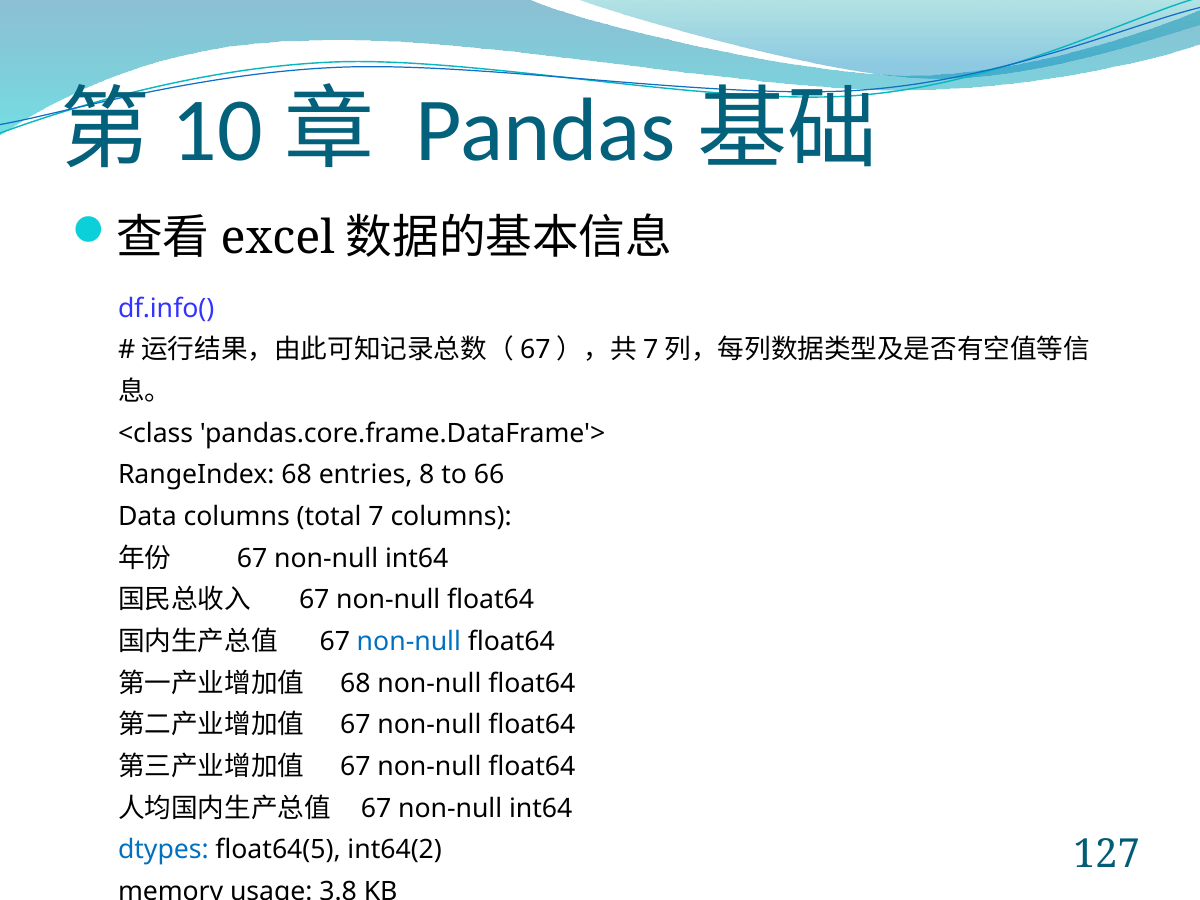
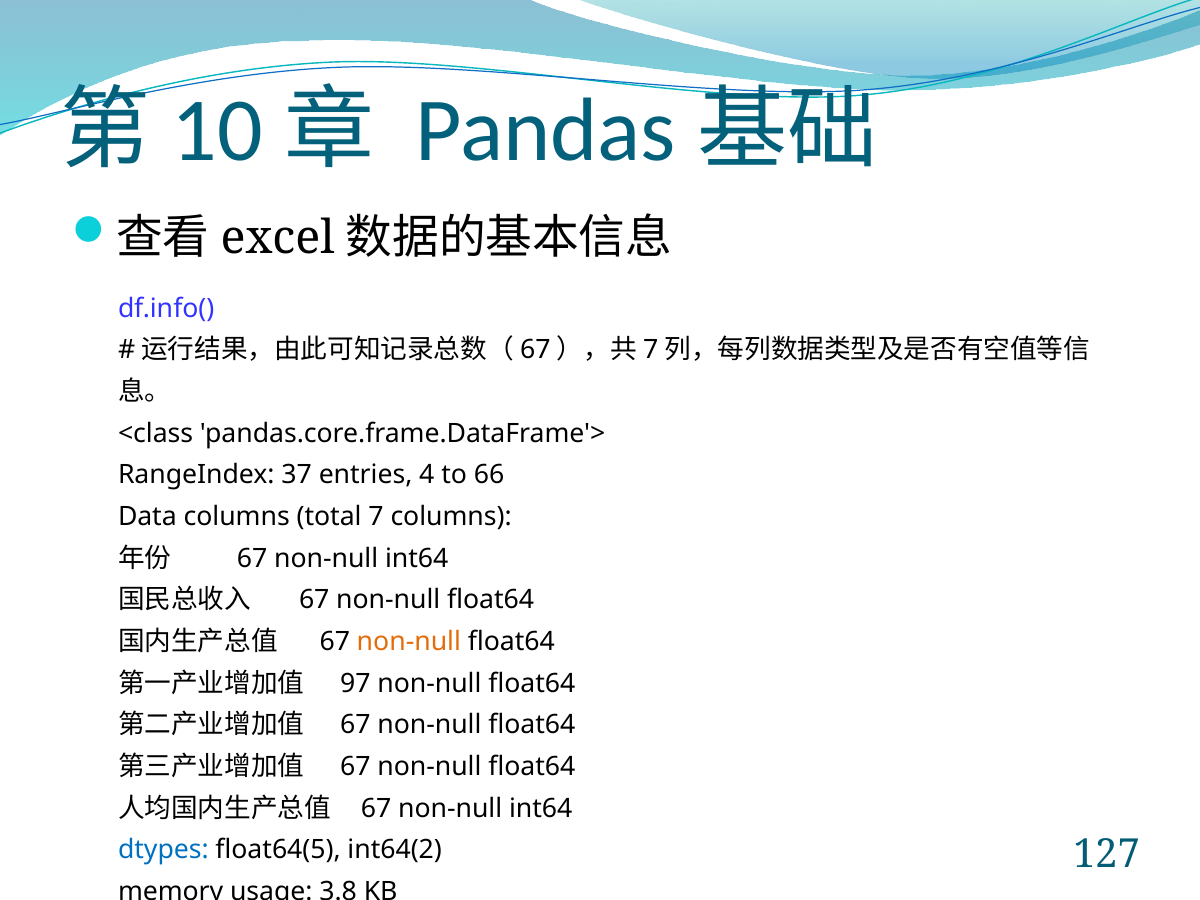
RangeIndex 68: 68 -> 37
8: 8 -> 4
non-null at (409, 642) colour: blue -> orange
68 at (355, 683): 68 -> 97
